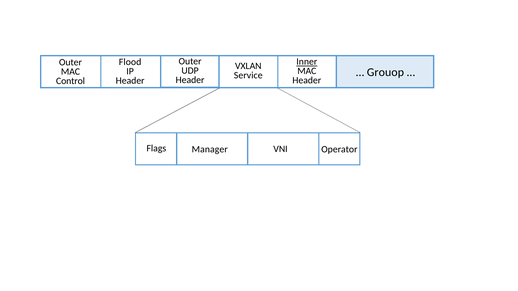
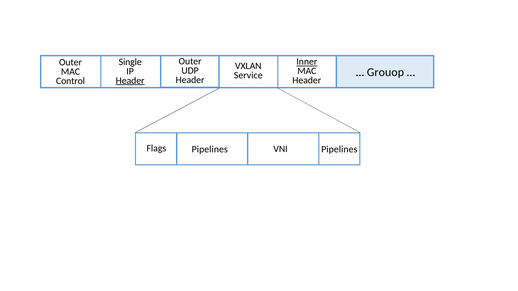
Flood: Flood -> Single
Header at (130, 81) underline: none -> present
Flags Operator: Operator -> Pipelines
Manager at (210, 149): Manager -> Pipelines
